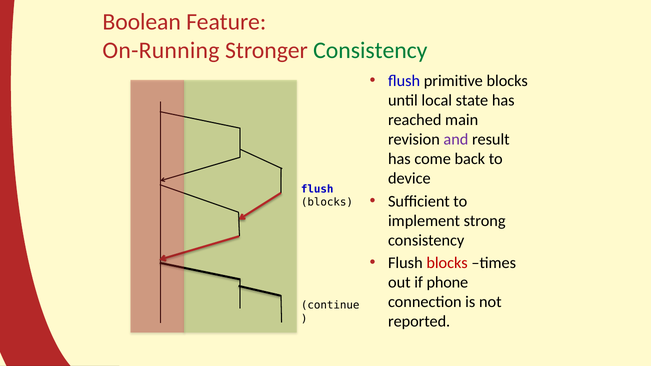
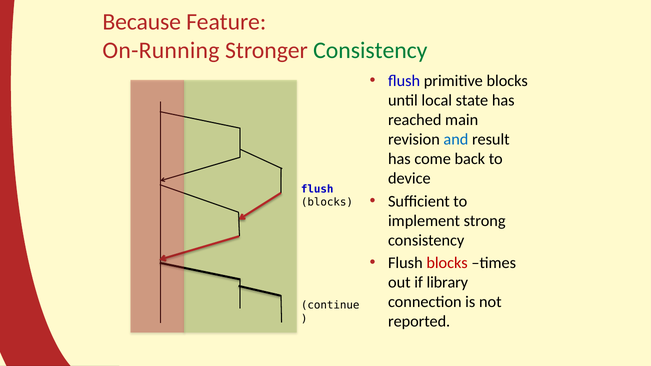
Boolean: Boolean -> Because
and colour: purple -> blue
phone: phone -> library
